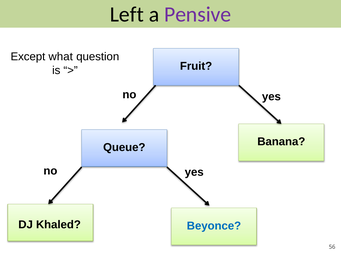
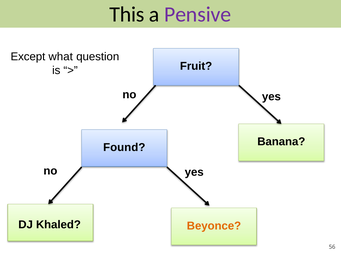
Left: Left -> This
Queue: Queue -> Found
Beyonce colour: blue -> orange
